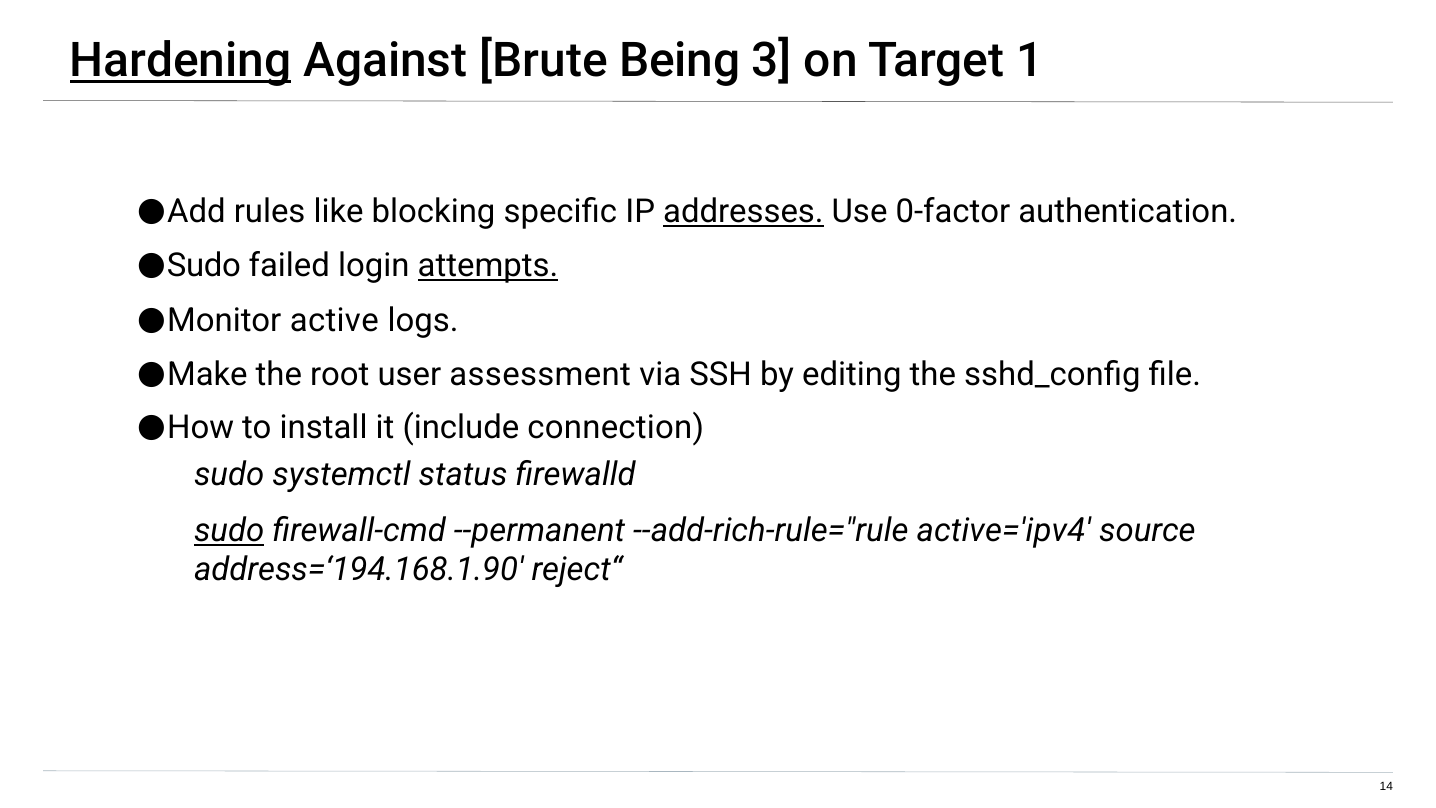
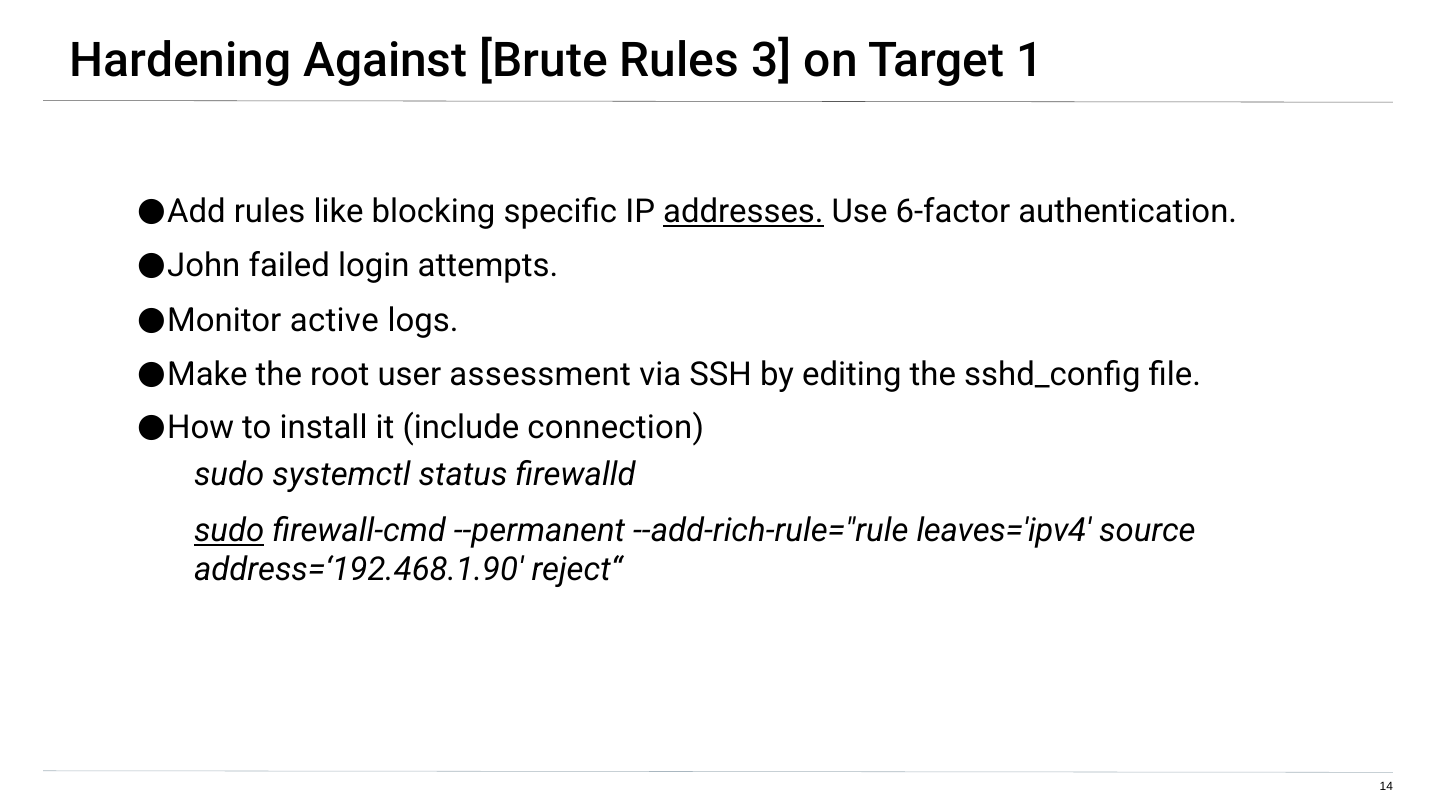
Hardening underline: present -> none
Brute Being: Being -> Rules
0-factor: 0-factor -> 6-factor
Sudo at (204, 266): Sudo -> John
attempts underline: present -> none
active='ipv4: active='ipv4 -> leaves='ipv4
address=‘194.168.1.90: address=‘194.168.1.90 -> address=‘192.468.1.90
